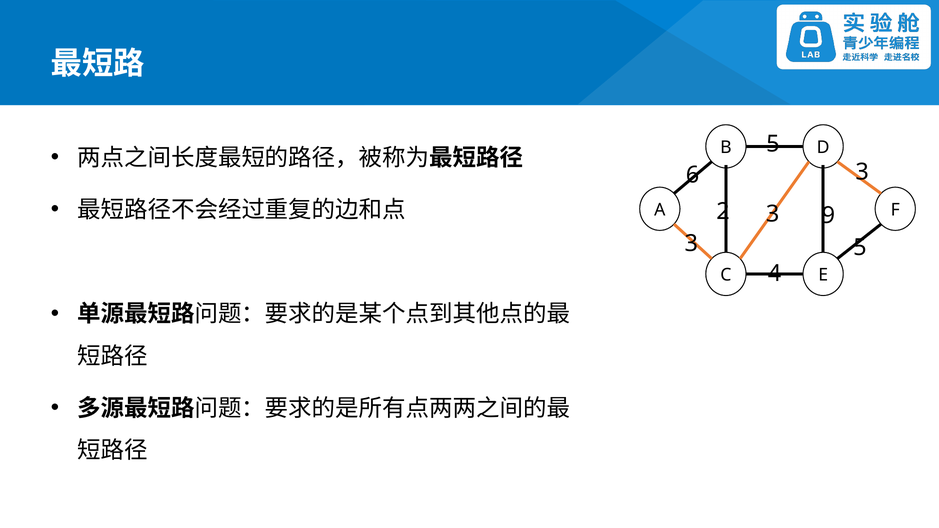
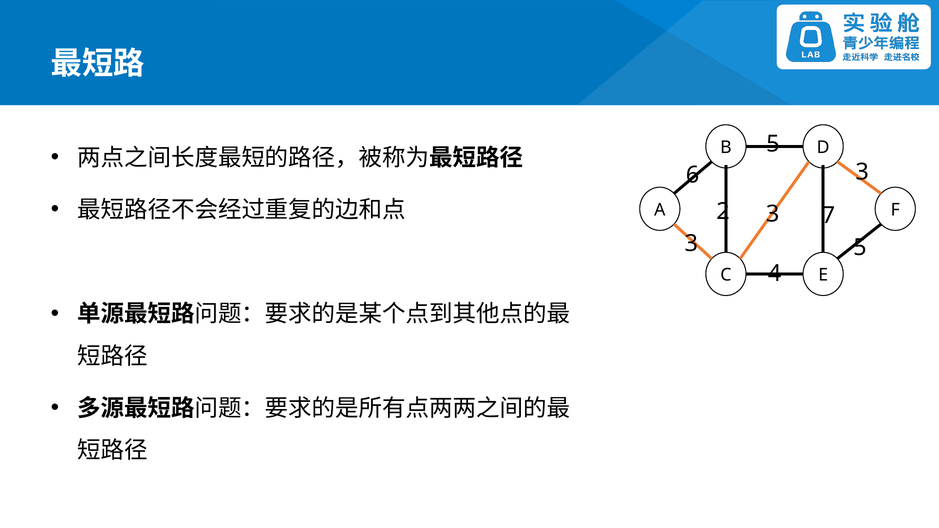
9: 9 -> 7
